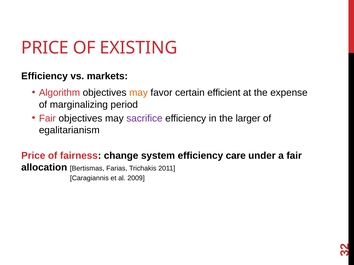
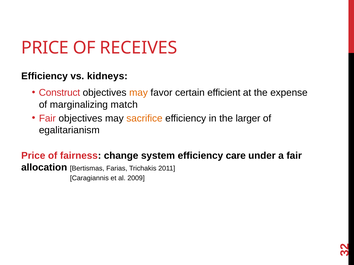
EXISTING: EXISTING -> RECEIVES
markets: markets -> kidneys
Algorithm: Algorithm -> Construct
period: period -> match
sacrifice colour: purple -> orange
